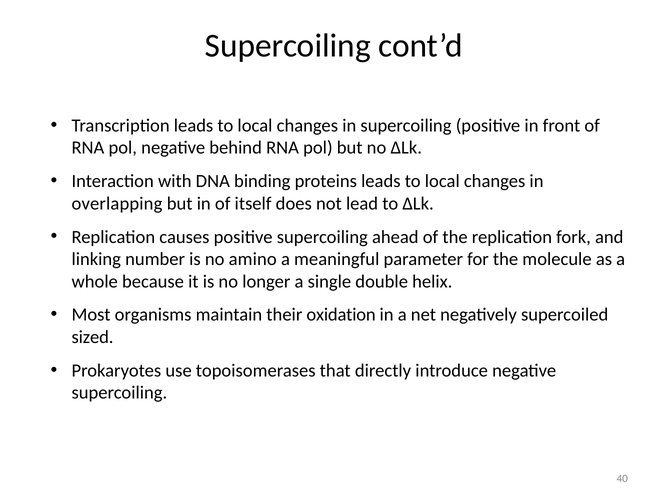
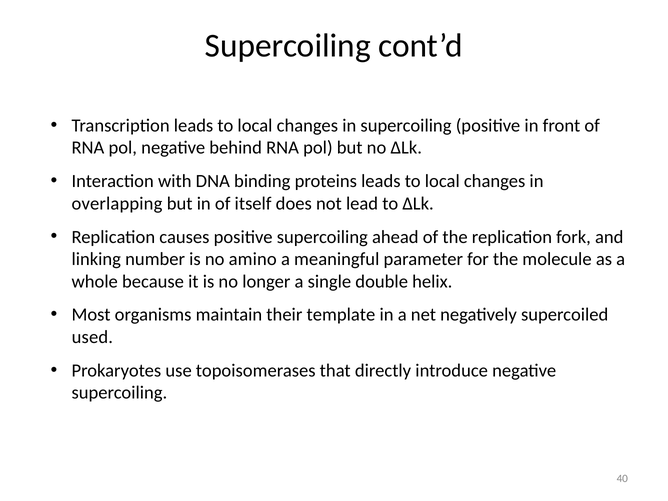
oxidation: oxidation -> template
sized: sized -> used
